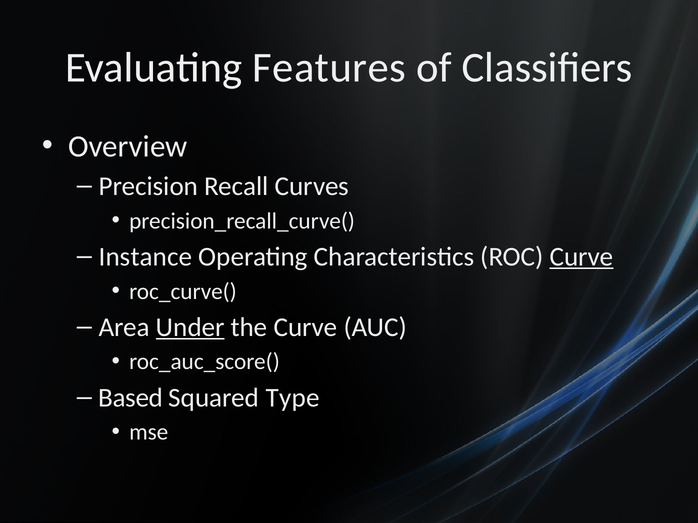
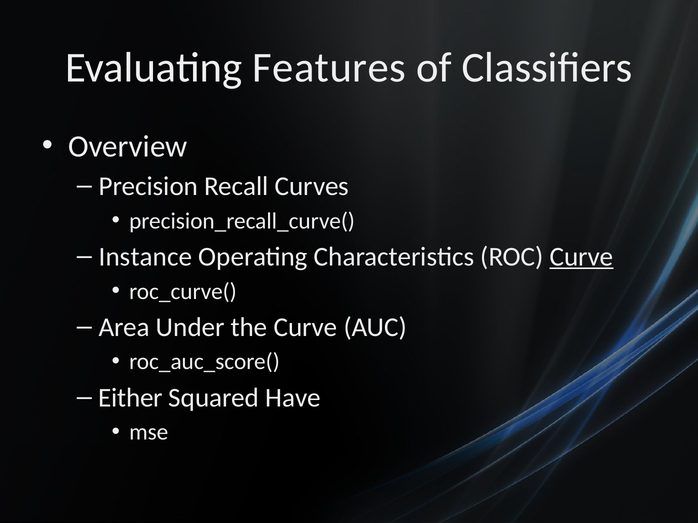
Under underline: present -> none
Based: Based -> Either
Type: Type -> Have
